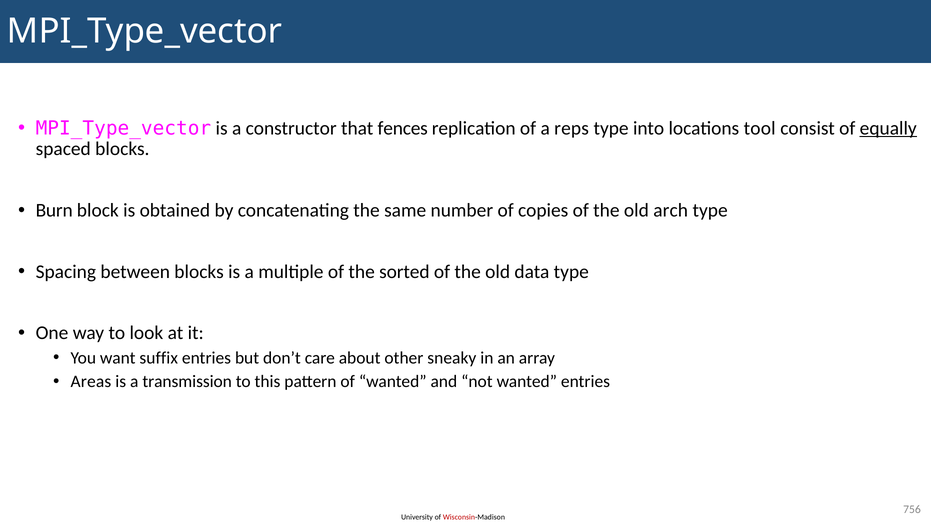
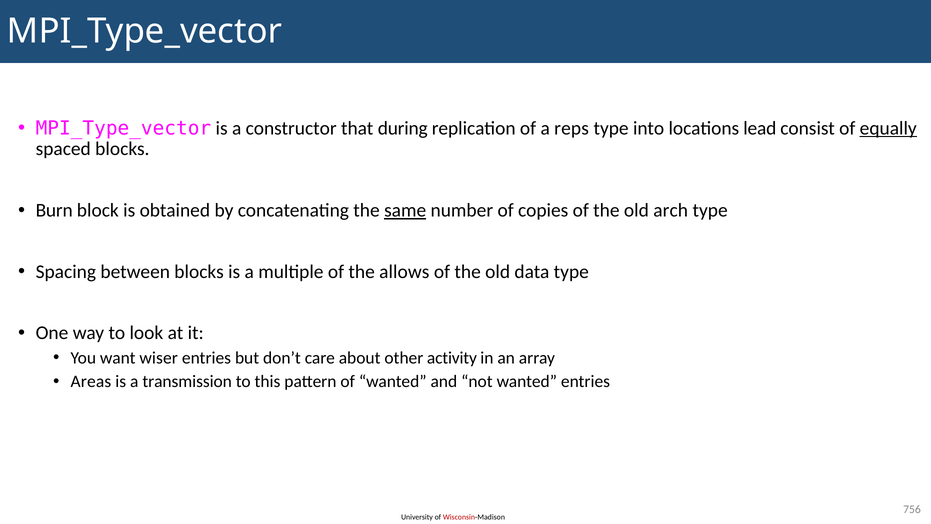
fences: fences -> during
tool: tool -> lead
same underline: none -> present
sorted: sorted -> allows
suffix: suffix -> wiser
sneaky: sneaky -> activity
